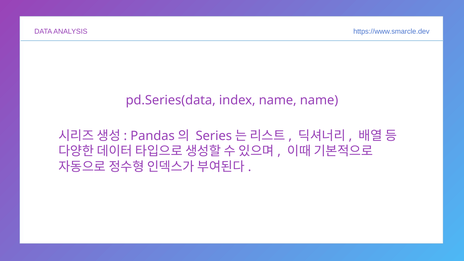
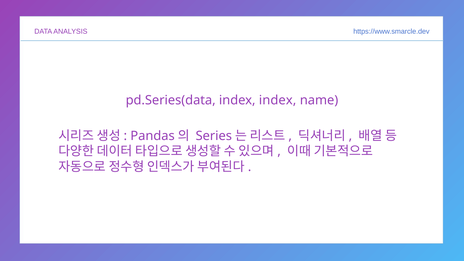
index name: name -> index
